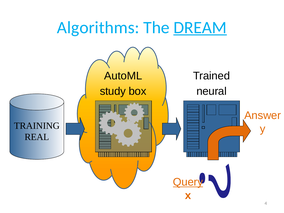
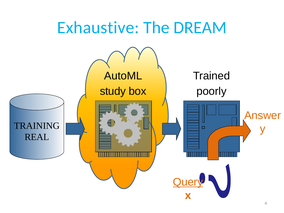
Algorithms: Algorithms -> Exhaustive
DREAM underline: present -> none
neural: neural -> poorly
